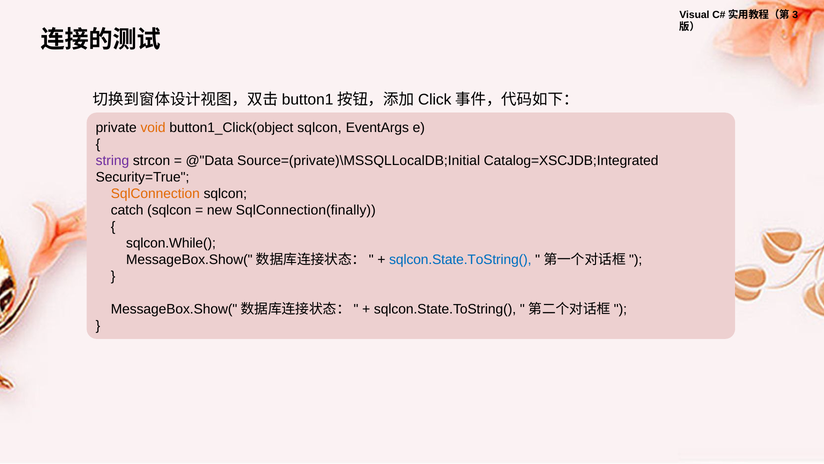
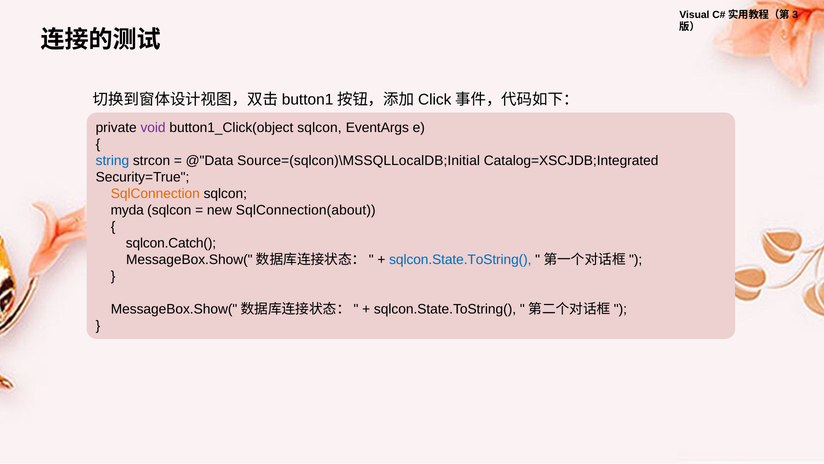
void colour: orange -> purple
string colour: purple -> blue
Source=(private)\MSSQLLocalDB;Initial: Source=(private)\MSSQLLocalDB;Initial -> Source=(sqlcon)\MSSQLLocalDB;Initial
catch: catch -> myda
SqlConnection(finally: SqlConnection(finally -> SqlConnection(about
sqlcon.While(: sqlcon.While( -> sqlcon.Catch(
